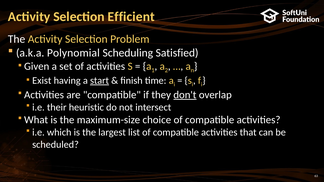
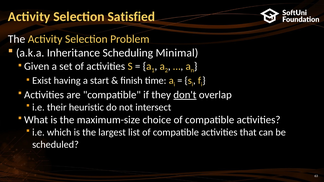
Efficient: Efficient -> Satisfied
Polynomial: Polynomial -> Inheritance
Satisfied: Satisfied -> Minimal
start underline: present -> none
